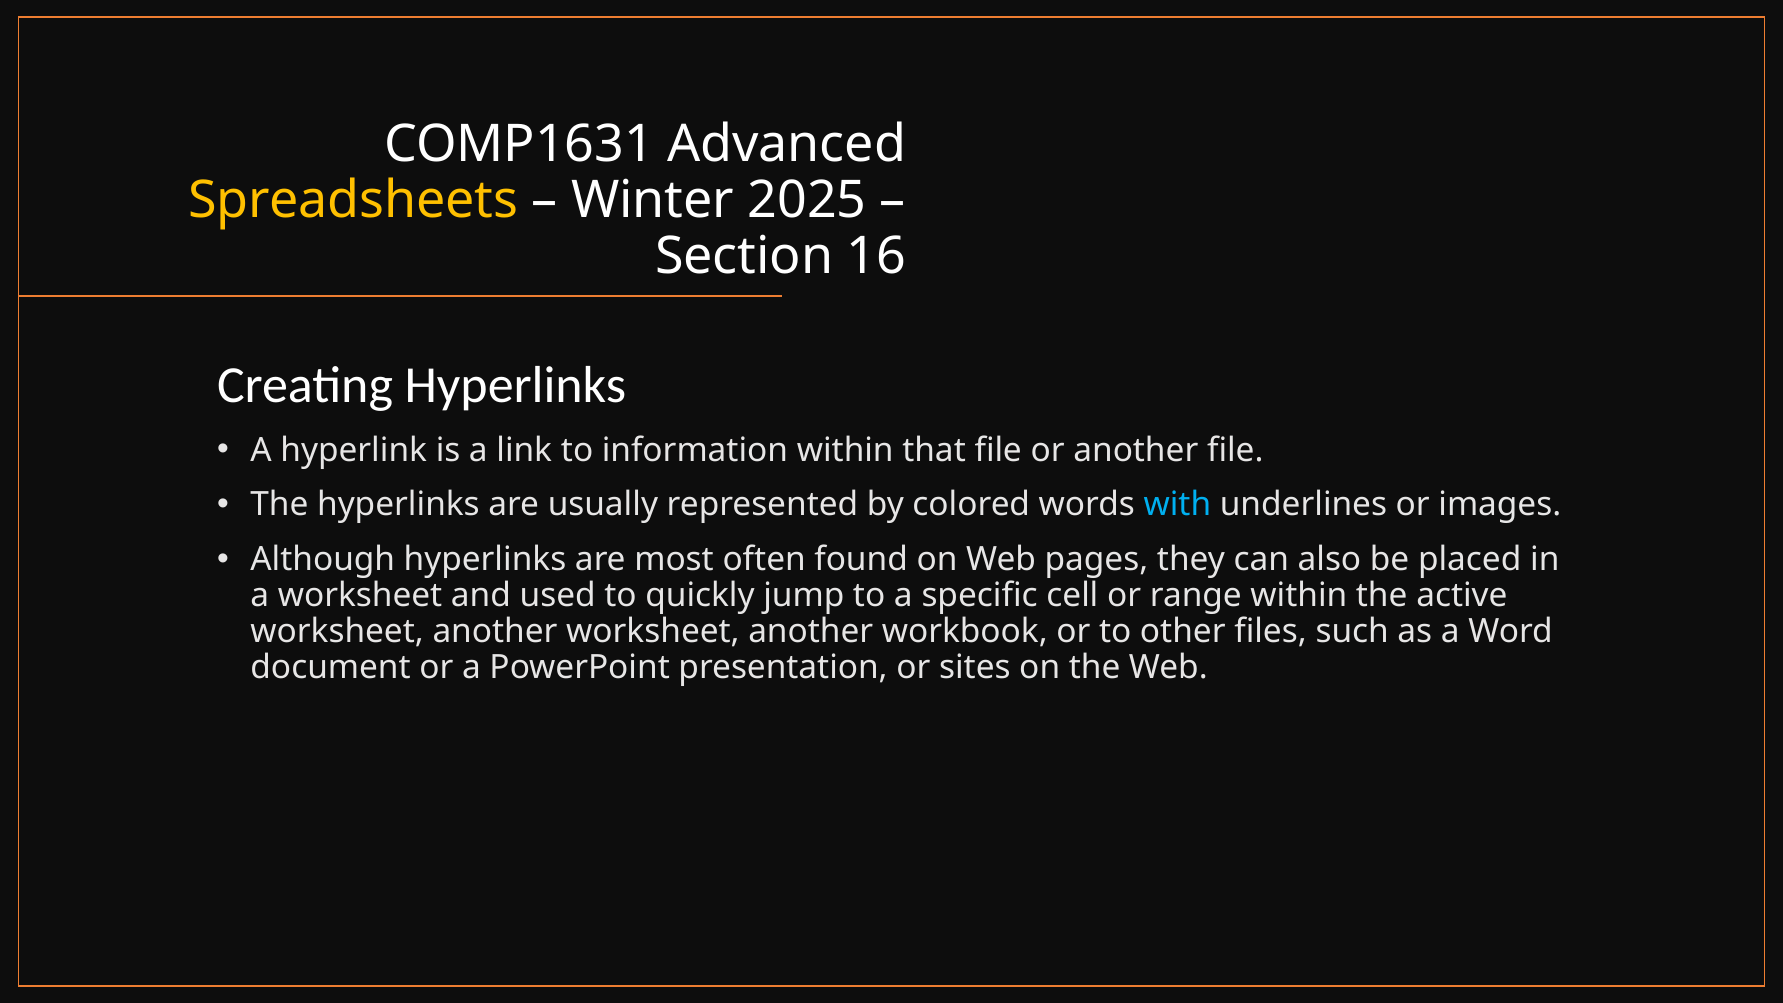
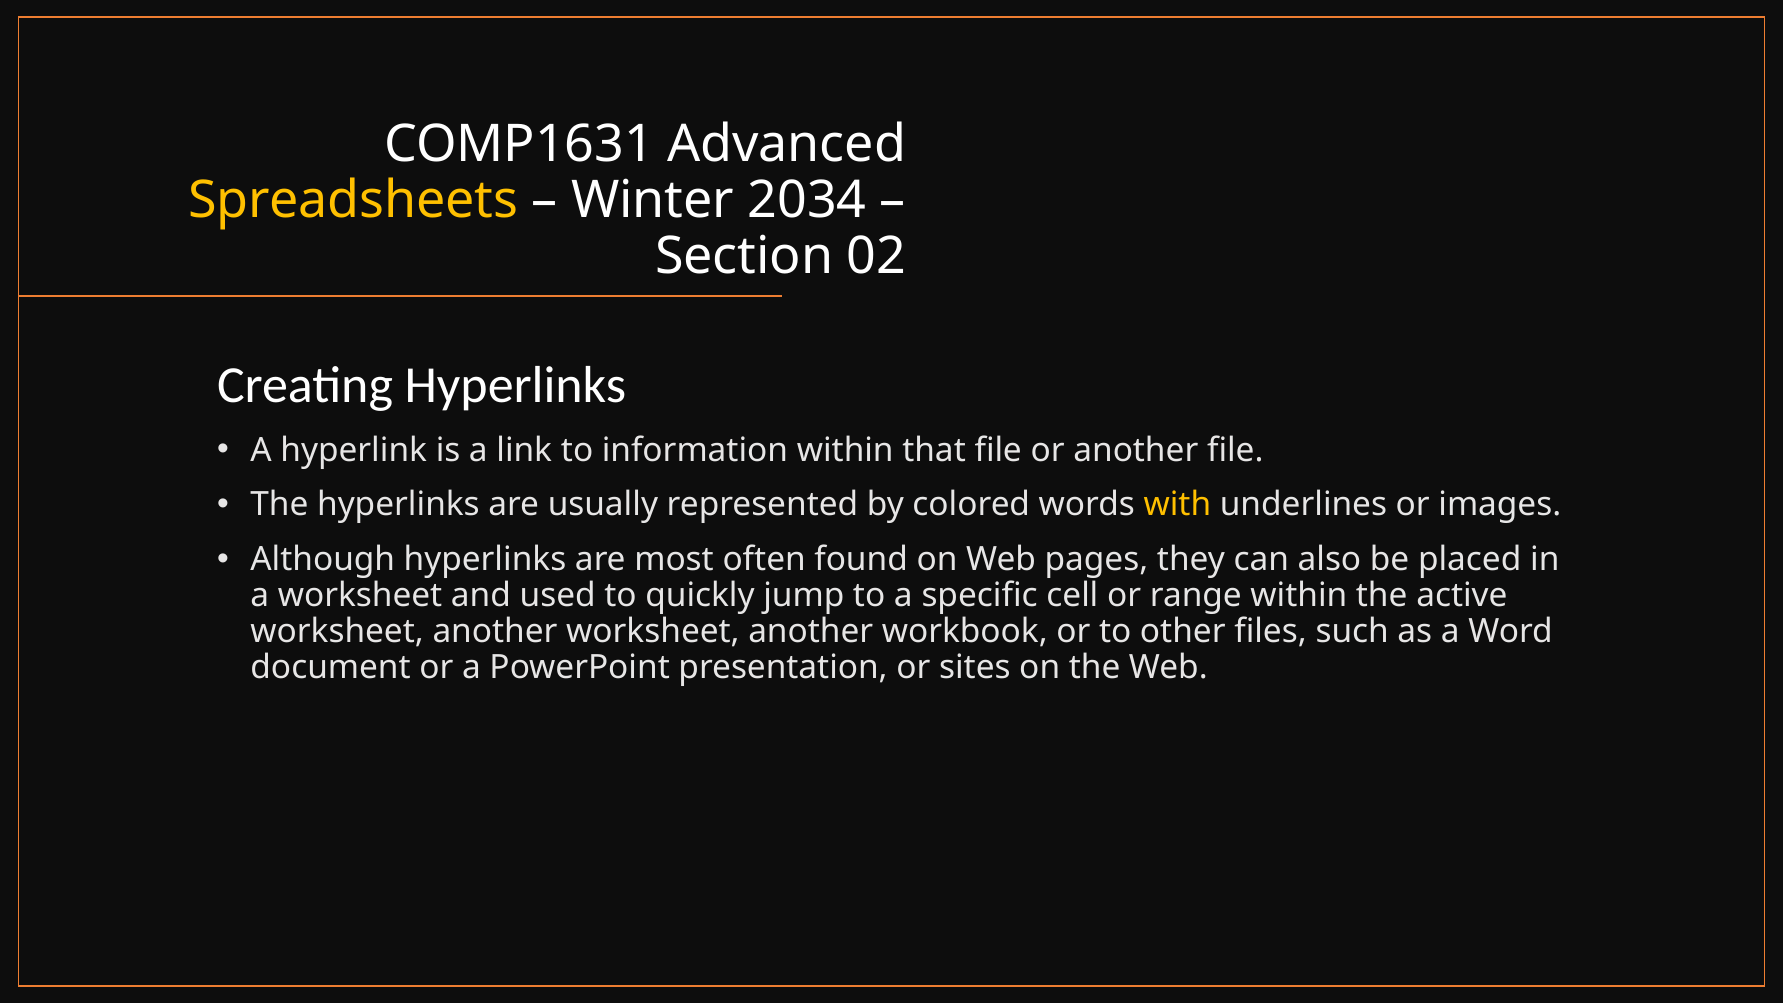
2025: 2025 -> 2034
16: 16 -> 02
with colour: light blue -> yellow
